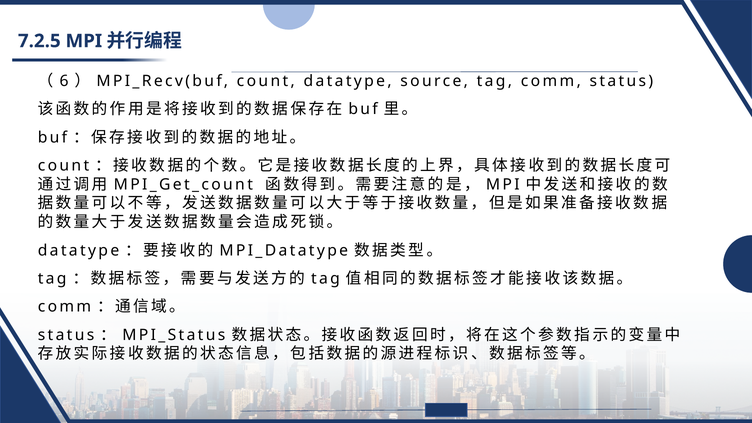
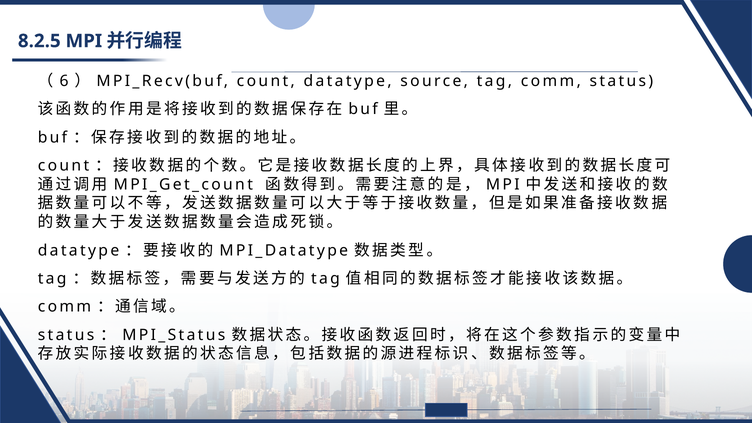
7.2.5: 7.2.5 -> 8.2.5
